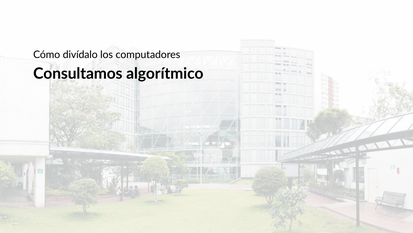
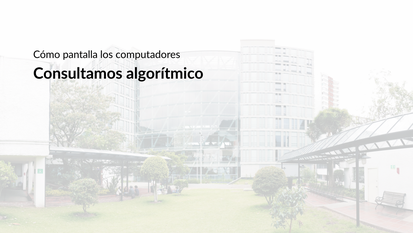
divídalo: divídalo -> pantalla
